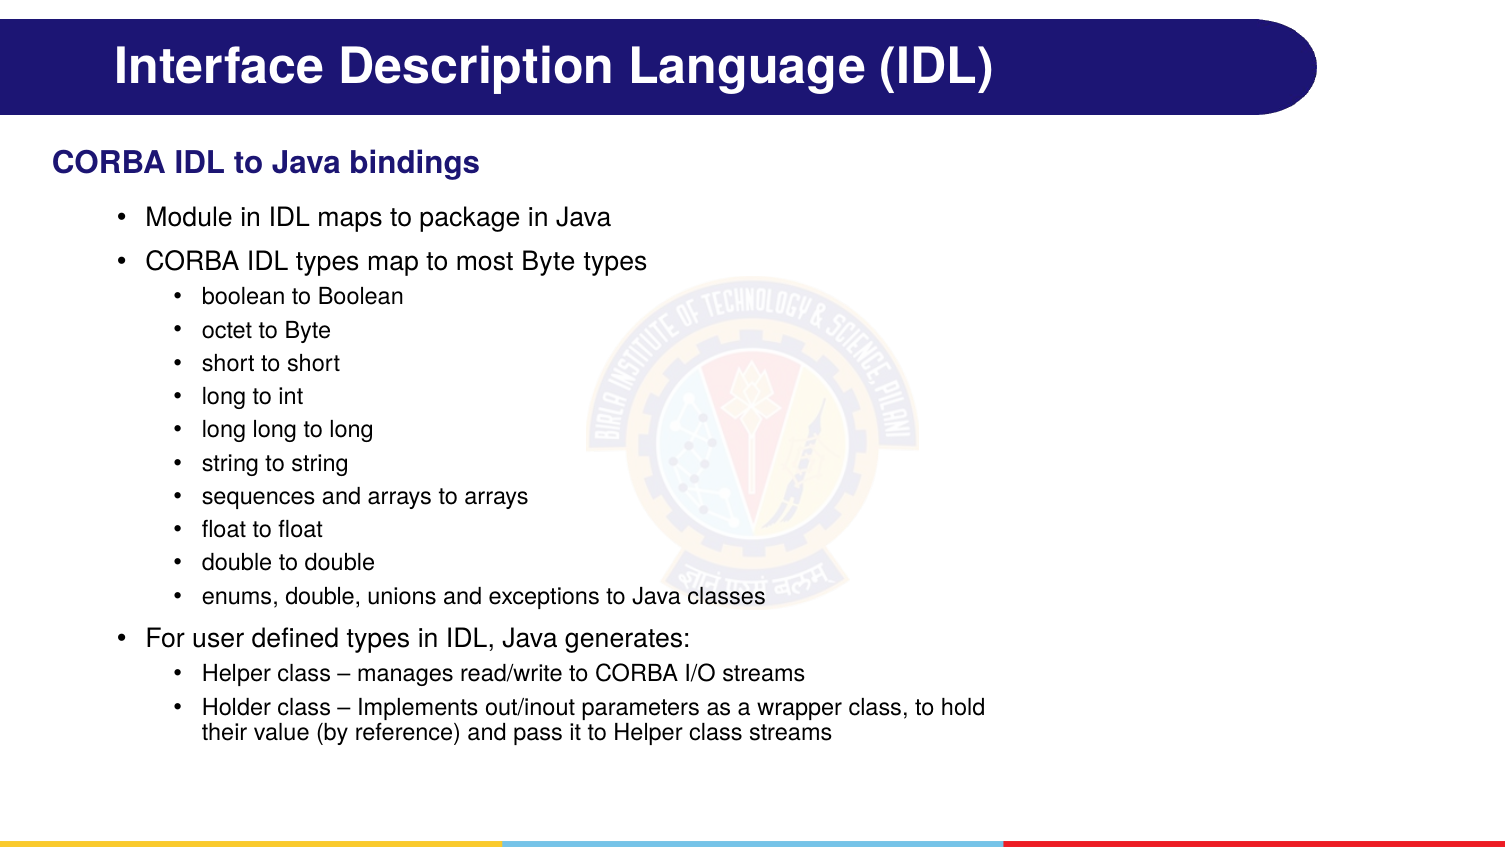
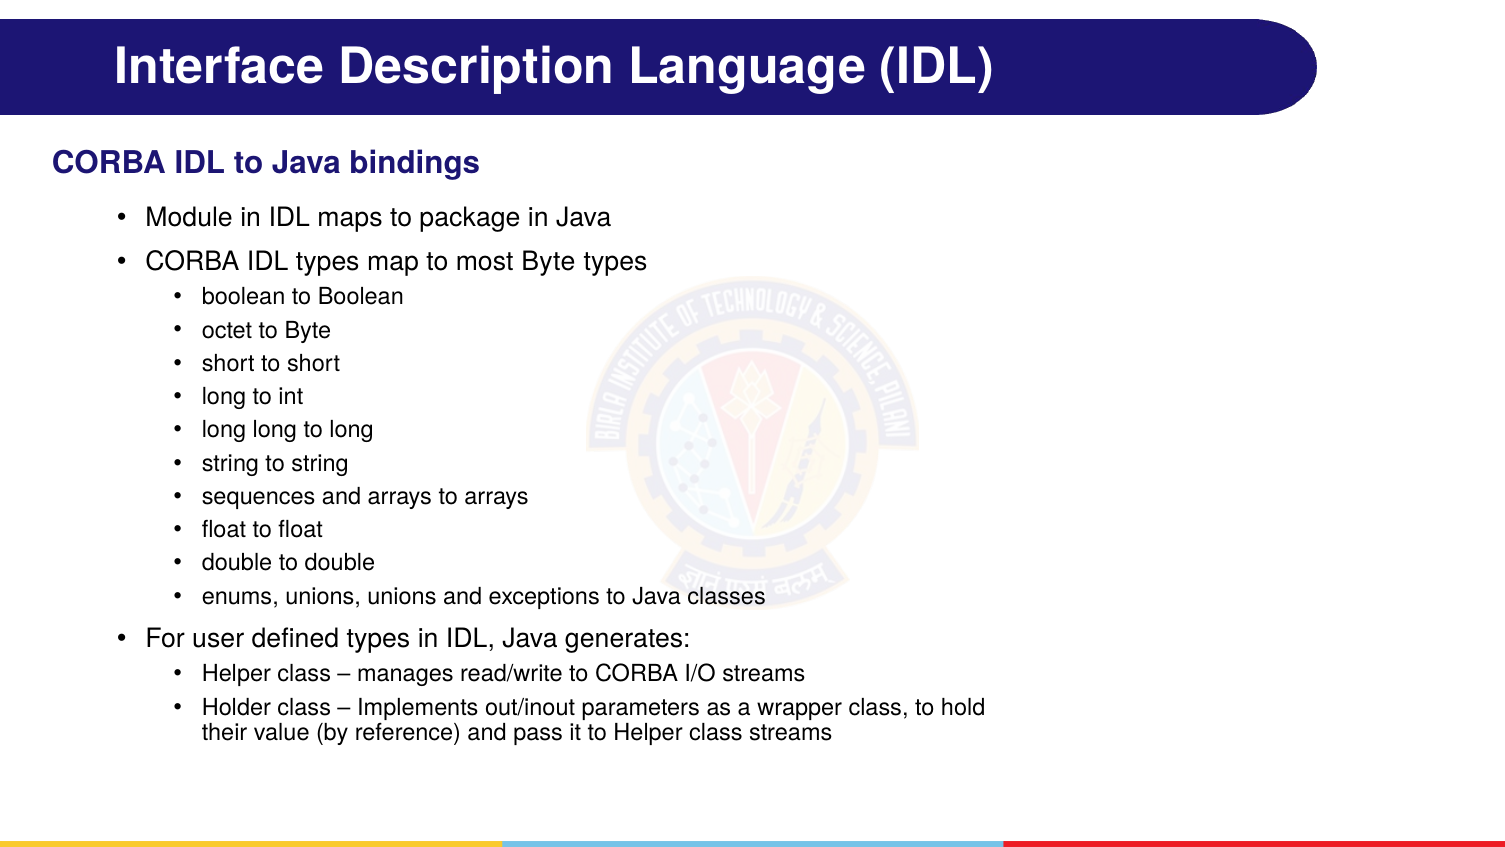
enums double: double -> unions
